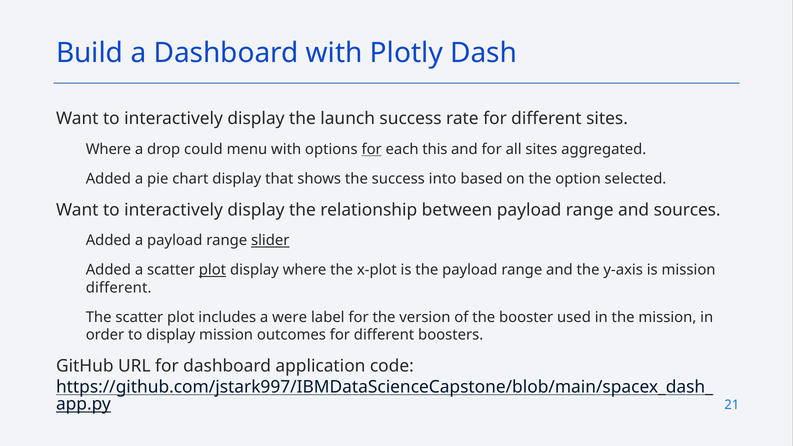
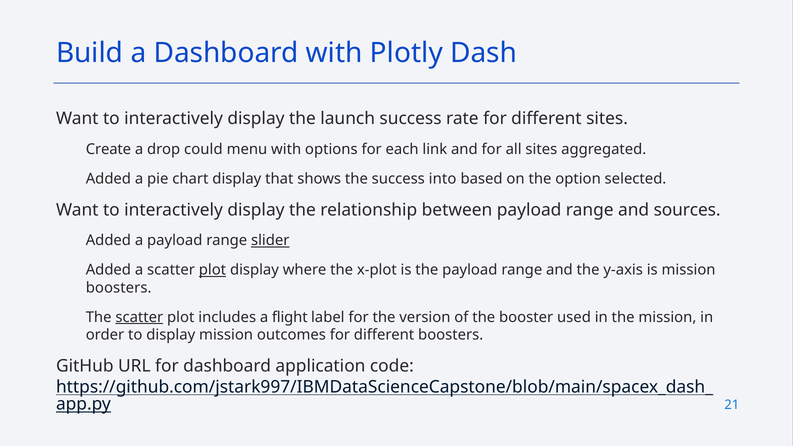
Where at (108, 149): Where -> Create
for at (372, 149) underline: present -> none
this: this -> link
different at (119, 288): different -> boosters
scatter at (139, 317) underline: none -> present
were: were -> flight
